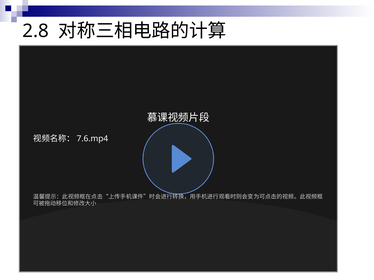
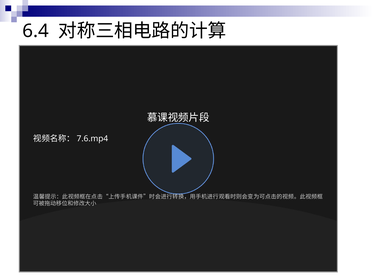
2.8: 2.8 -> 6.4
